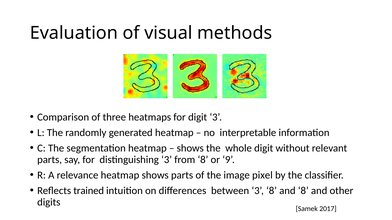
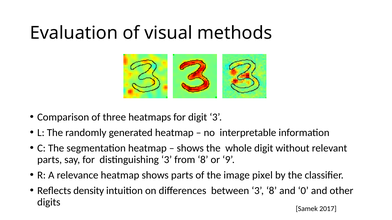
trained: trained -> density
and 8: 8 -> 0
